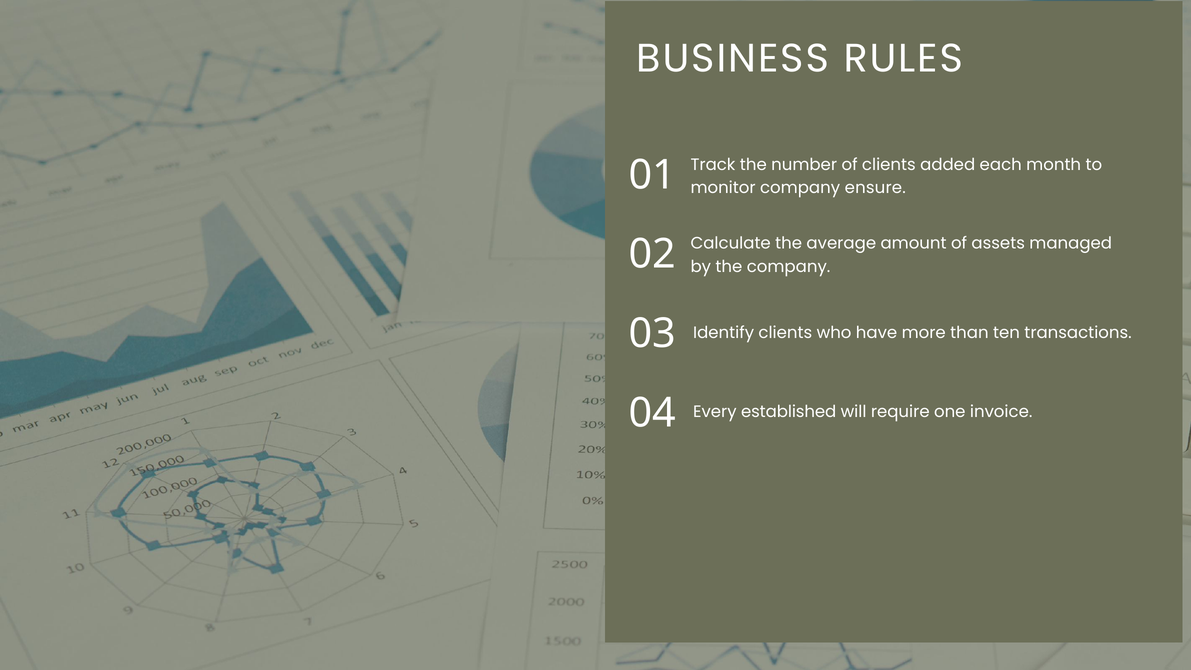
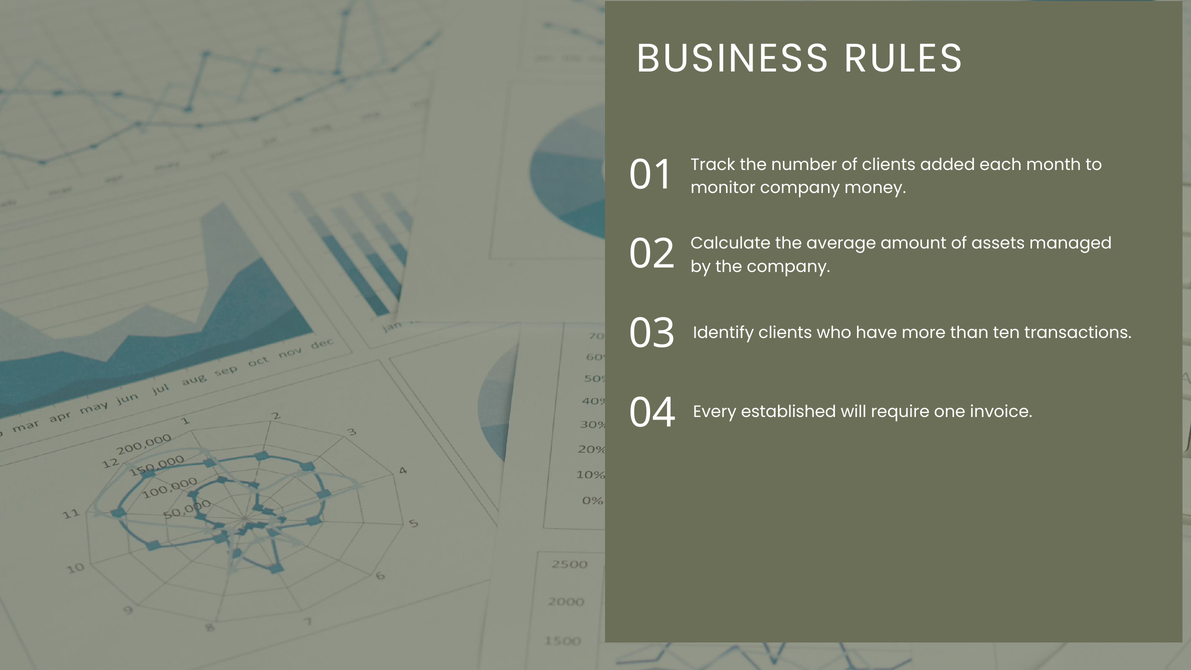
ensure: ensure -> money
